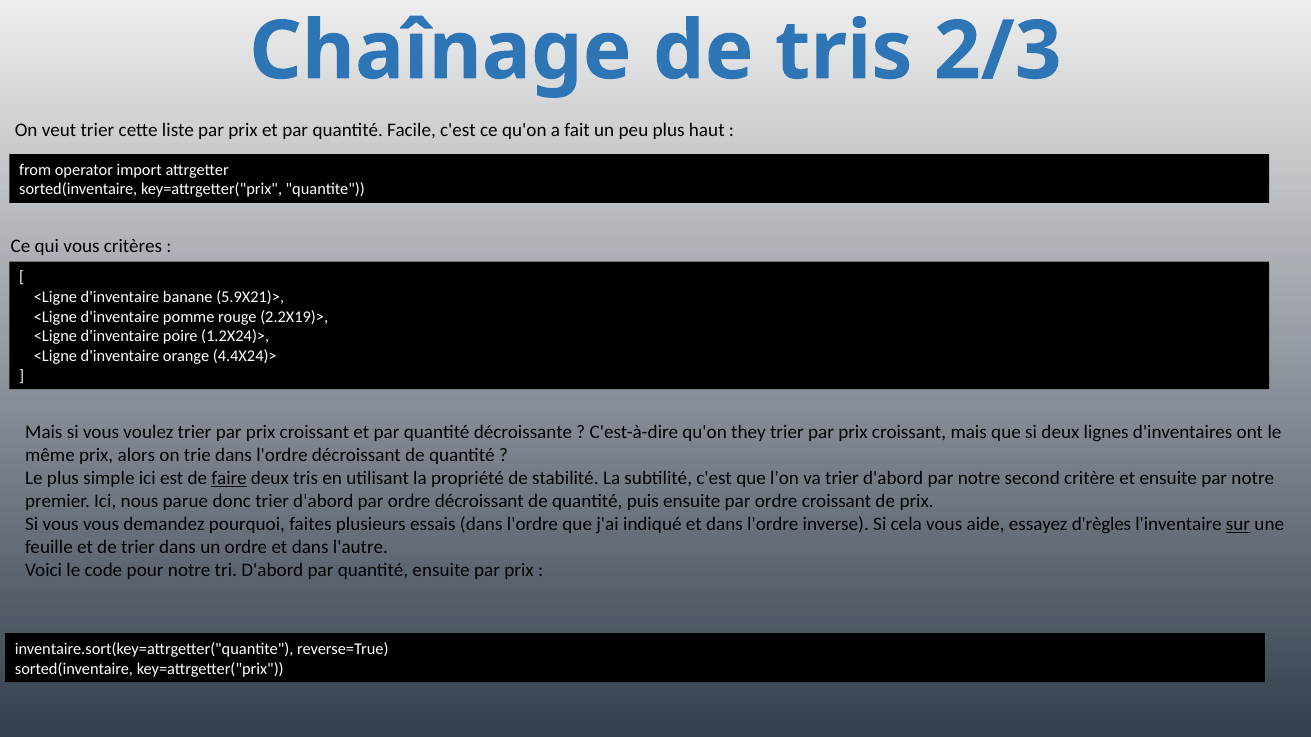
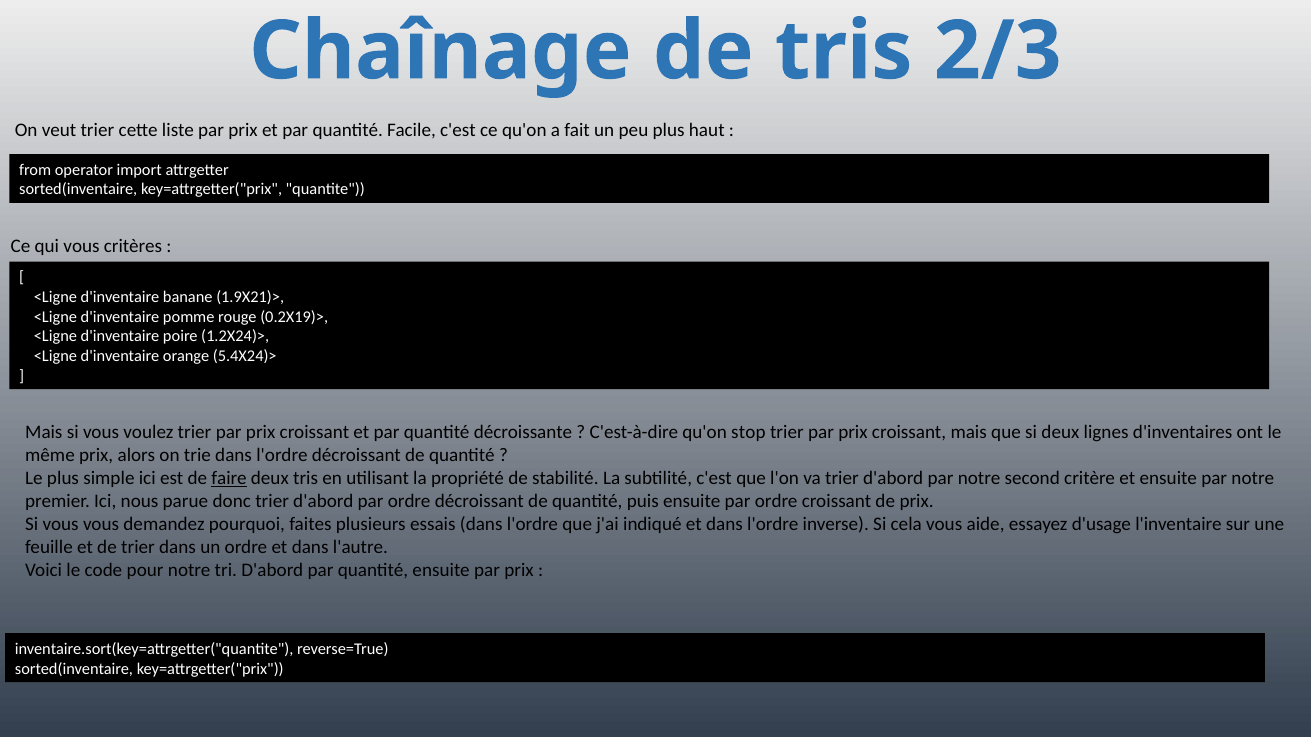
5.9X21)>: 5.9X21)> -> 1.9X21)>
2.2X19)>: 2.2X19)> -> 0.2X19)>
4.4X24)>: 4.4X24)> -> 5.4X24)>
they: they -> stop
d'règles: d'règles -> d'usage
sur underline: present -> none
